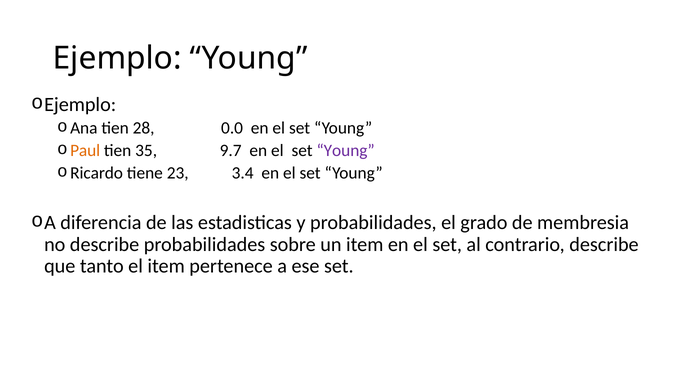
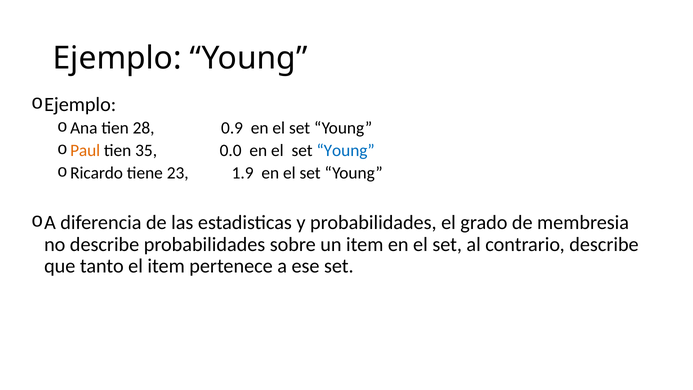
0.0: 0.0 -> 0.9
9.7: 9.7 -> 0.0
Young at (346, 151) colour: purple -> blue
3.4: 3.4 -> 1.9
